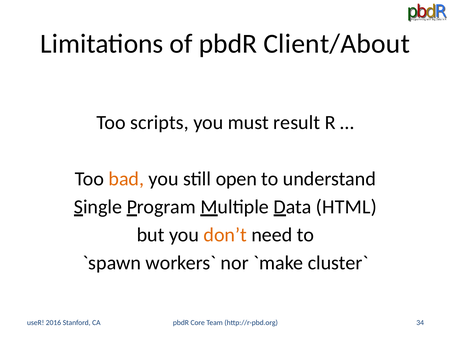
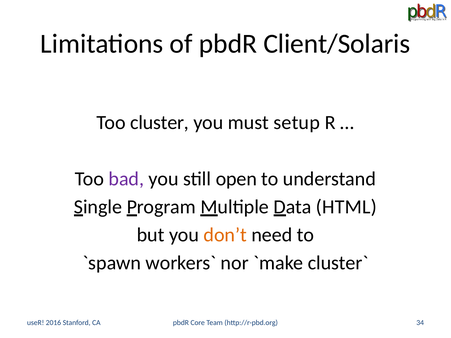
Client/About: Client/About -> Client/Solaris
scripts: scripts -> cluster
result: result -> setup
bad colour: orange -> purple
